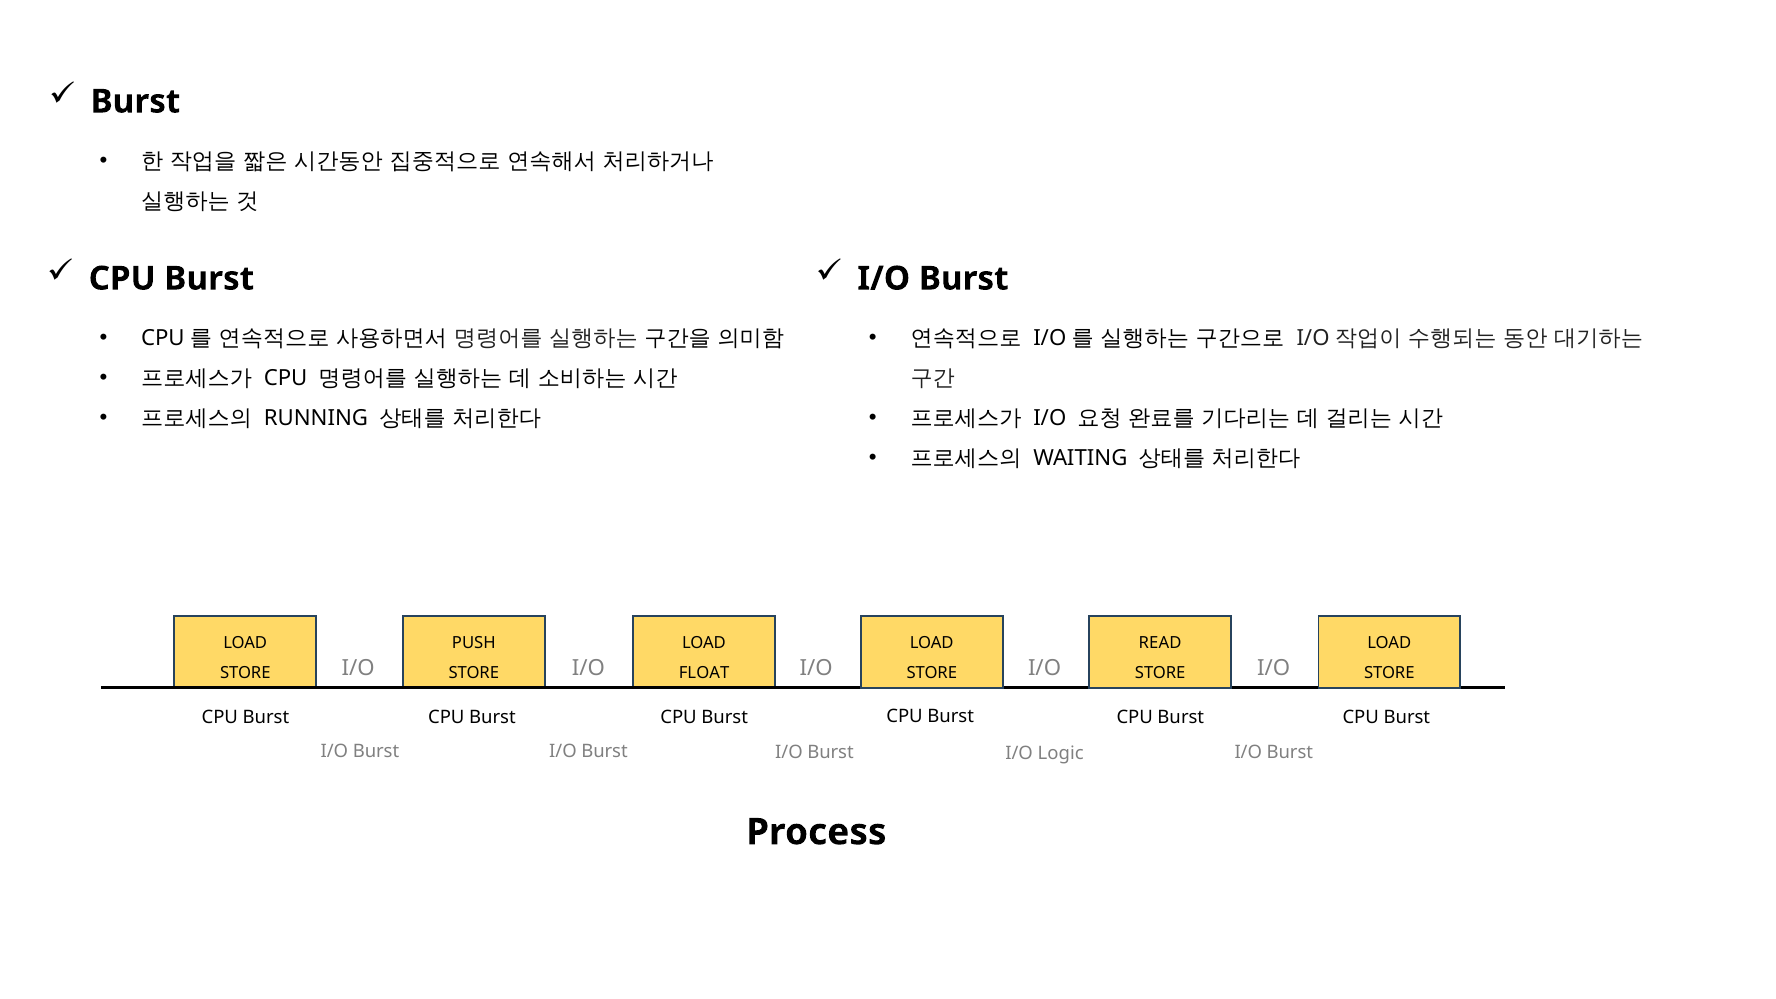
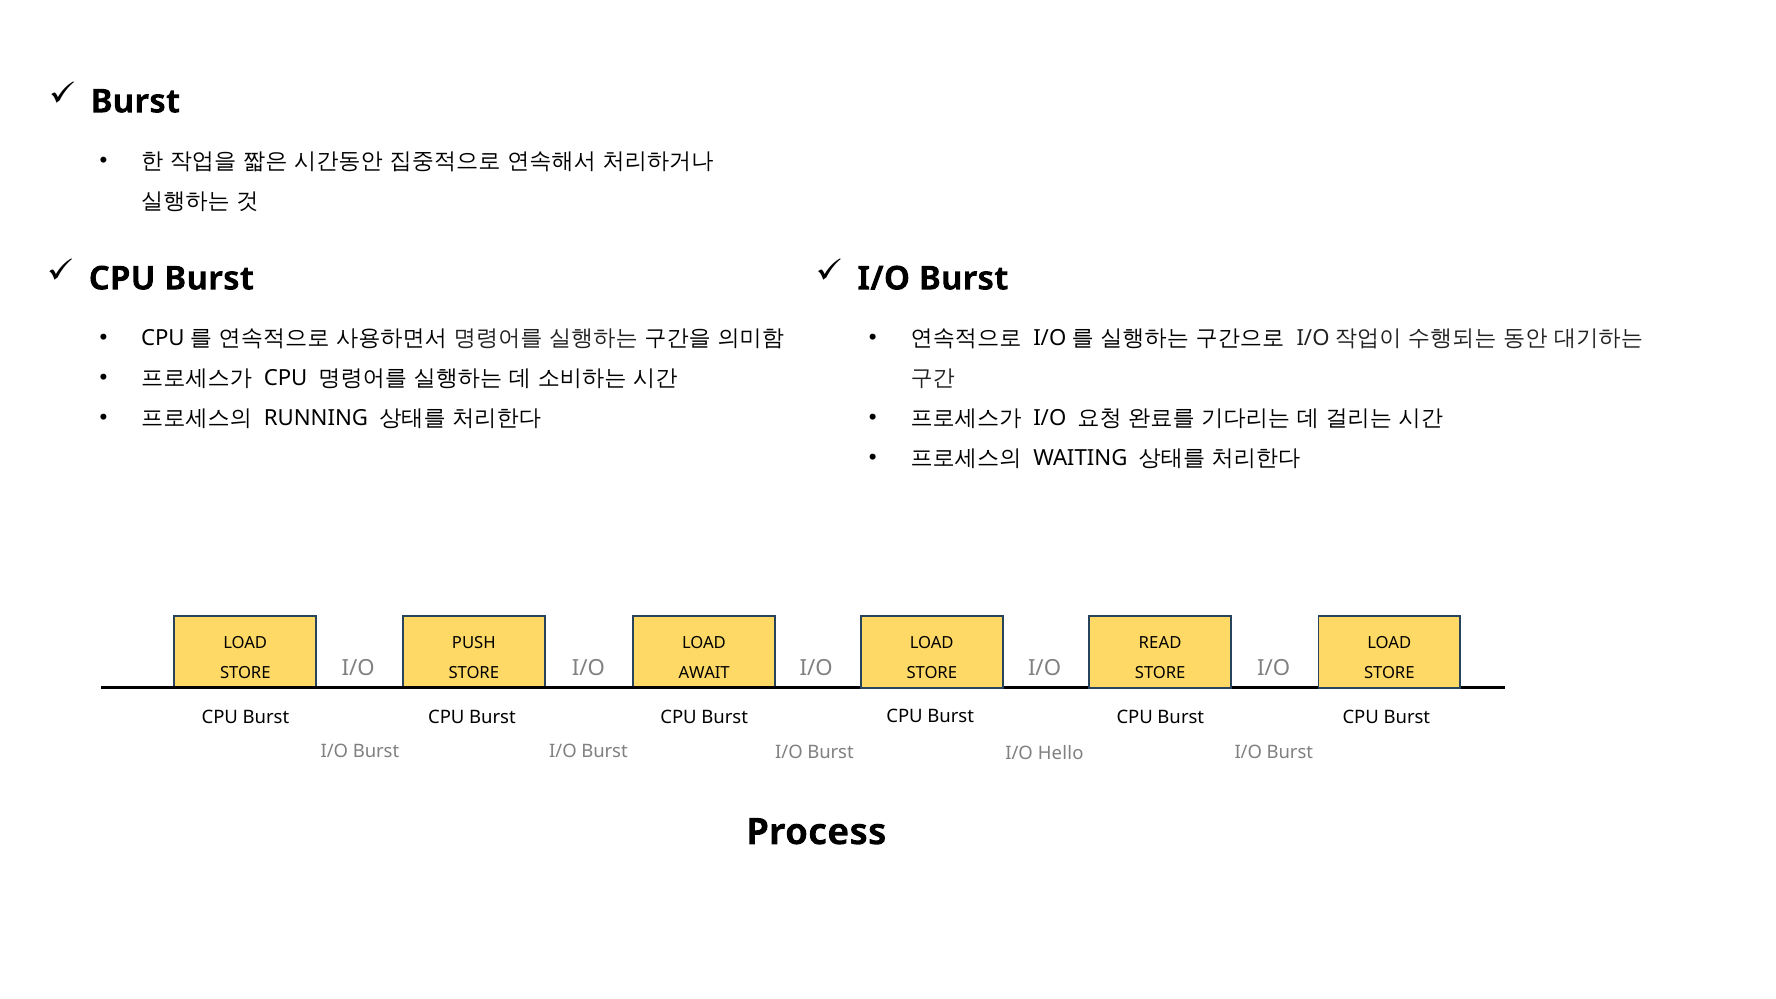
FLOAT: FLOAT -> AWAIT
Logic: Logic -> Hello
